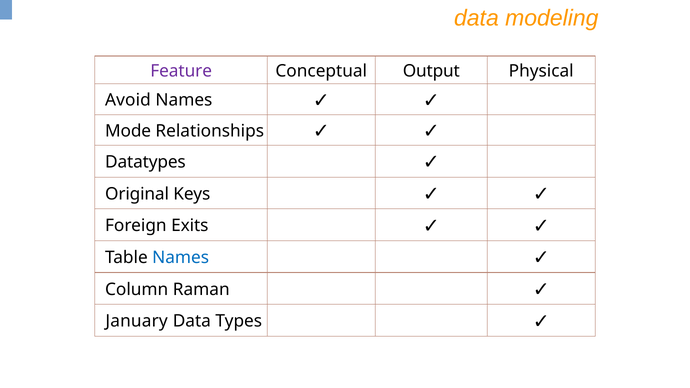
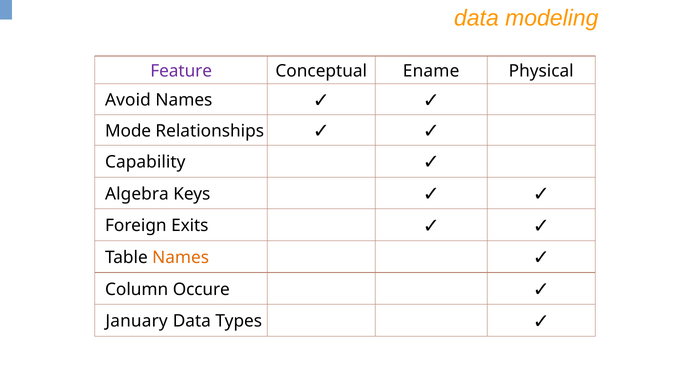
Output: Output -> Ename
Datatypes: Datatypes -> Capability
Original: Original -> Algebra
Names at (181, 258) colour: blue -> orange
Raman: Raman -> Occure
